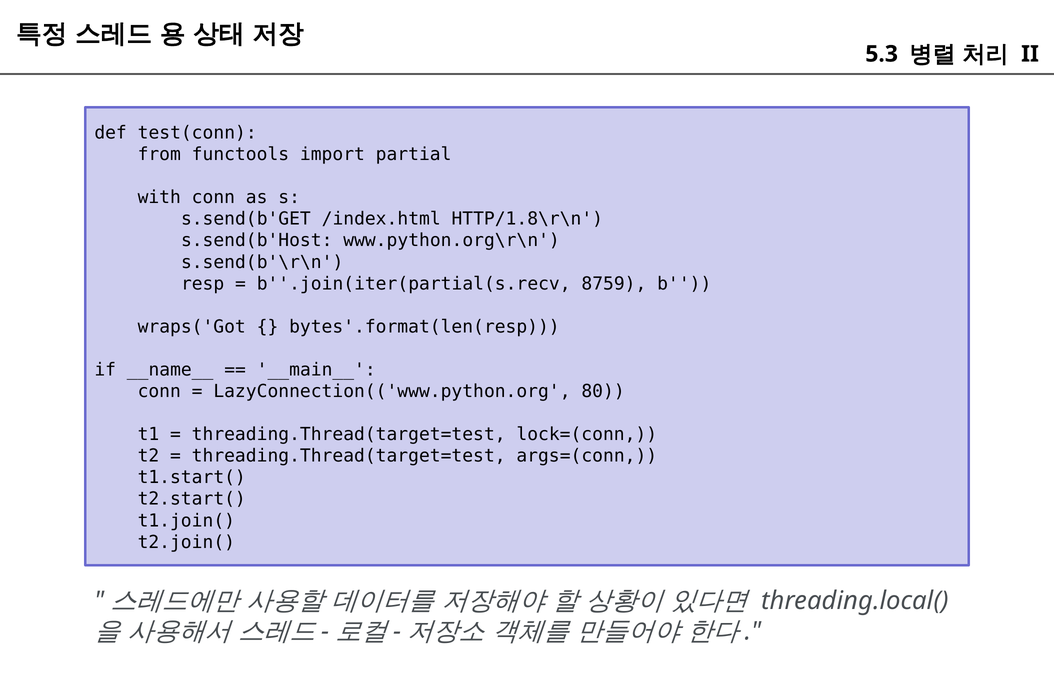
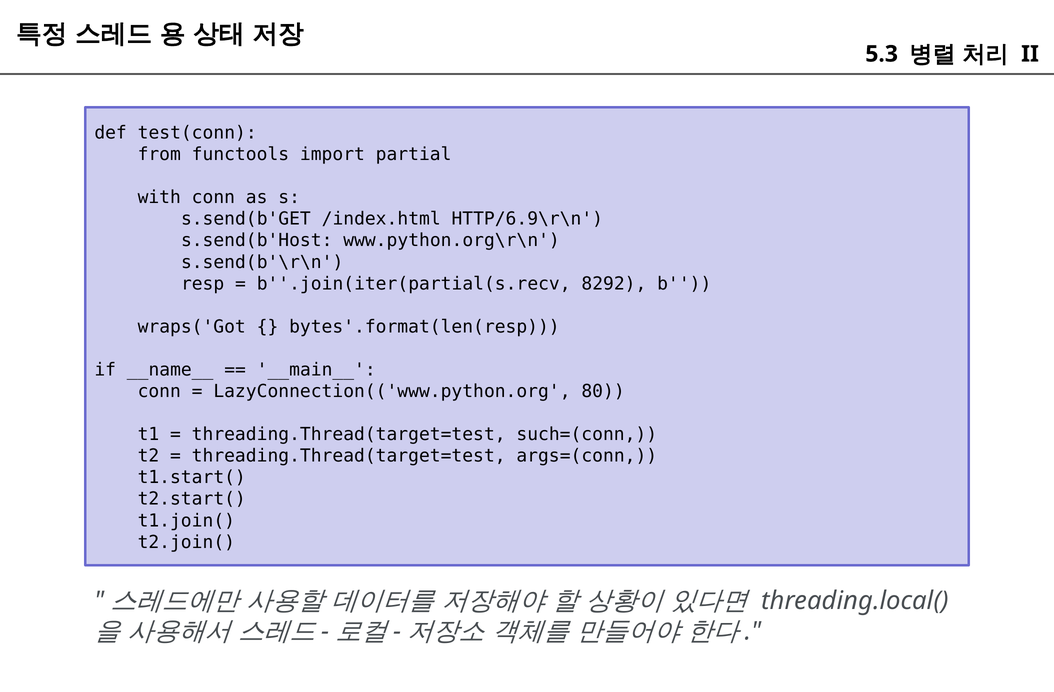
HTTP/1.8\r\n: HTTP/1.8\r\n -> HTTP/6.9\r\n
8759: 8759 -> 8292
lock=(conn: lock=(conn -> such=(conn
